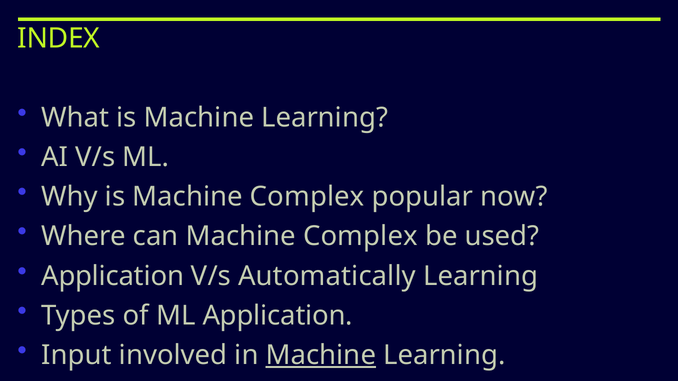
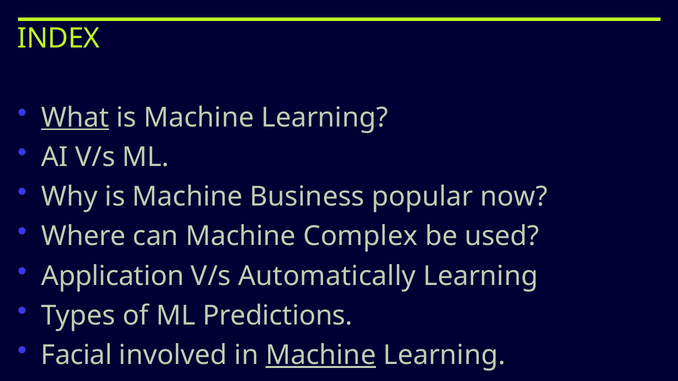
What underline: none -> present
is Machine Complex: Complex -> Business
ML Application: Application -> Predictions
Input: Input -> Facial
